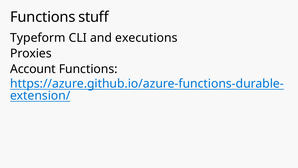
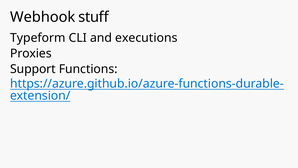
Functions at (43, 17): Functions -> Webhook
Account: Account -> Support
